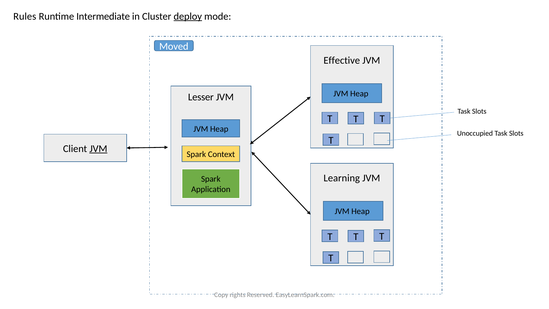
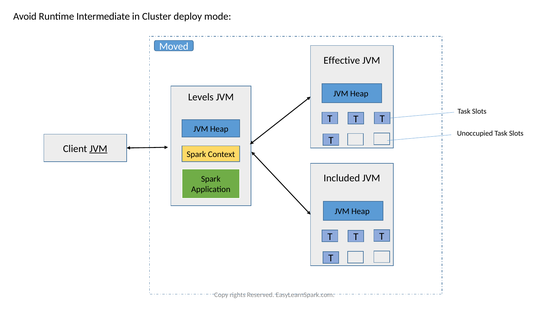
Rules: Rules -> Avoid
deploy underline: present -> none
Lesser: Lesser -> Levels
Learning: Learning -> Included
